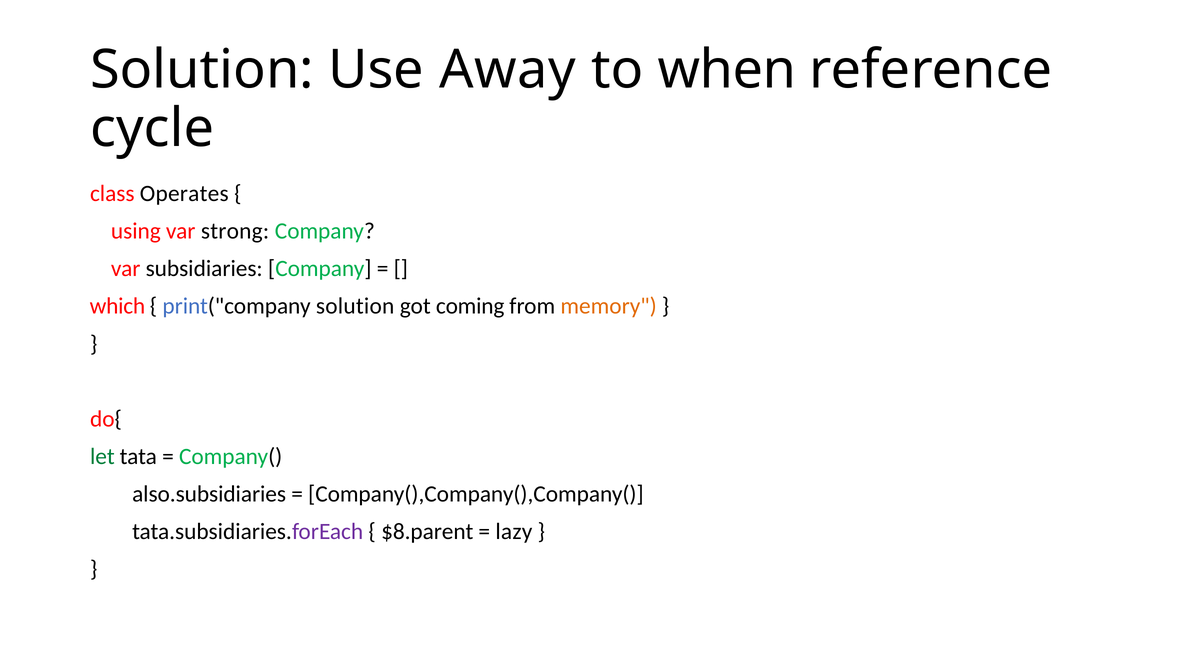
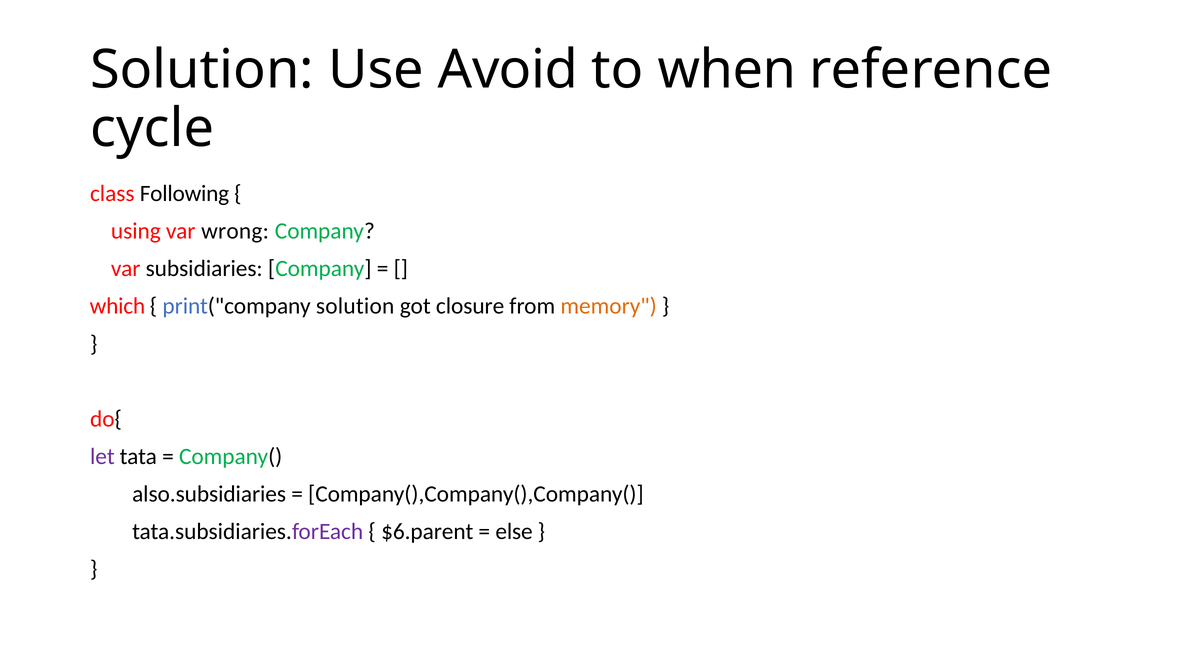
Away: Away -> Avoid
Operates: Operates -> Following
strong: strong -> wrong
coming: coming -> closure
let colour: green -> purple
$8.parent: $8.parent -> $6.parent
lazy: lazy -> else
